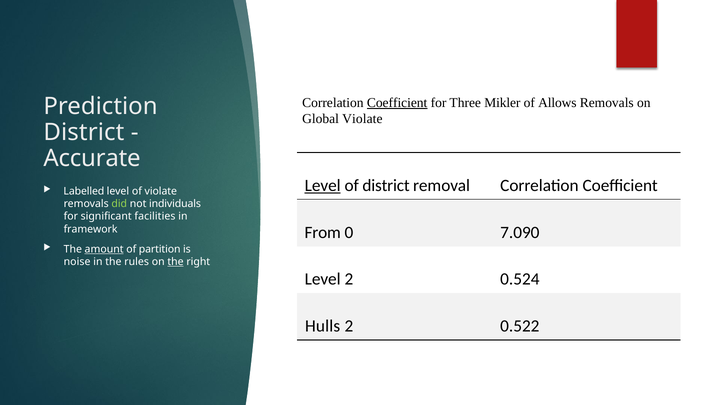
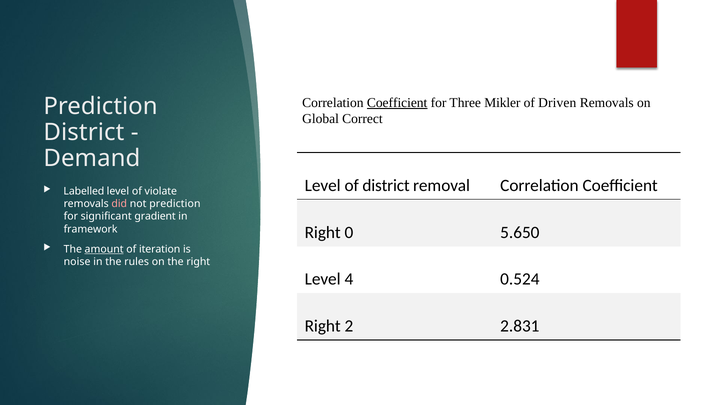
Allows: Allows -> Driven
Global Violate: Violate -> Correct
Accurate: Accurate -> Demand
Level at (323, 186) underline: present -> none
did colour: light green -> pink
not individuals: individuals -> prediction
facilities: facilities -> gradient
From at (323, 232): From -> Right
7.090: 7.090 -> 5.650
partition: partition -> iteration
the at (176, 262) underline: present -> none
Level 2: 2 -> 4
Hulls at (323, 326): Hulls -> Right
0.522: 0.522 -> 2.831
